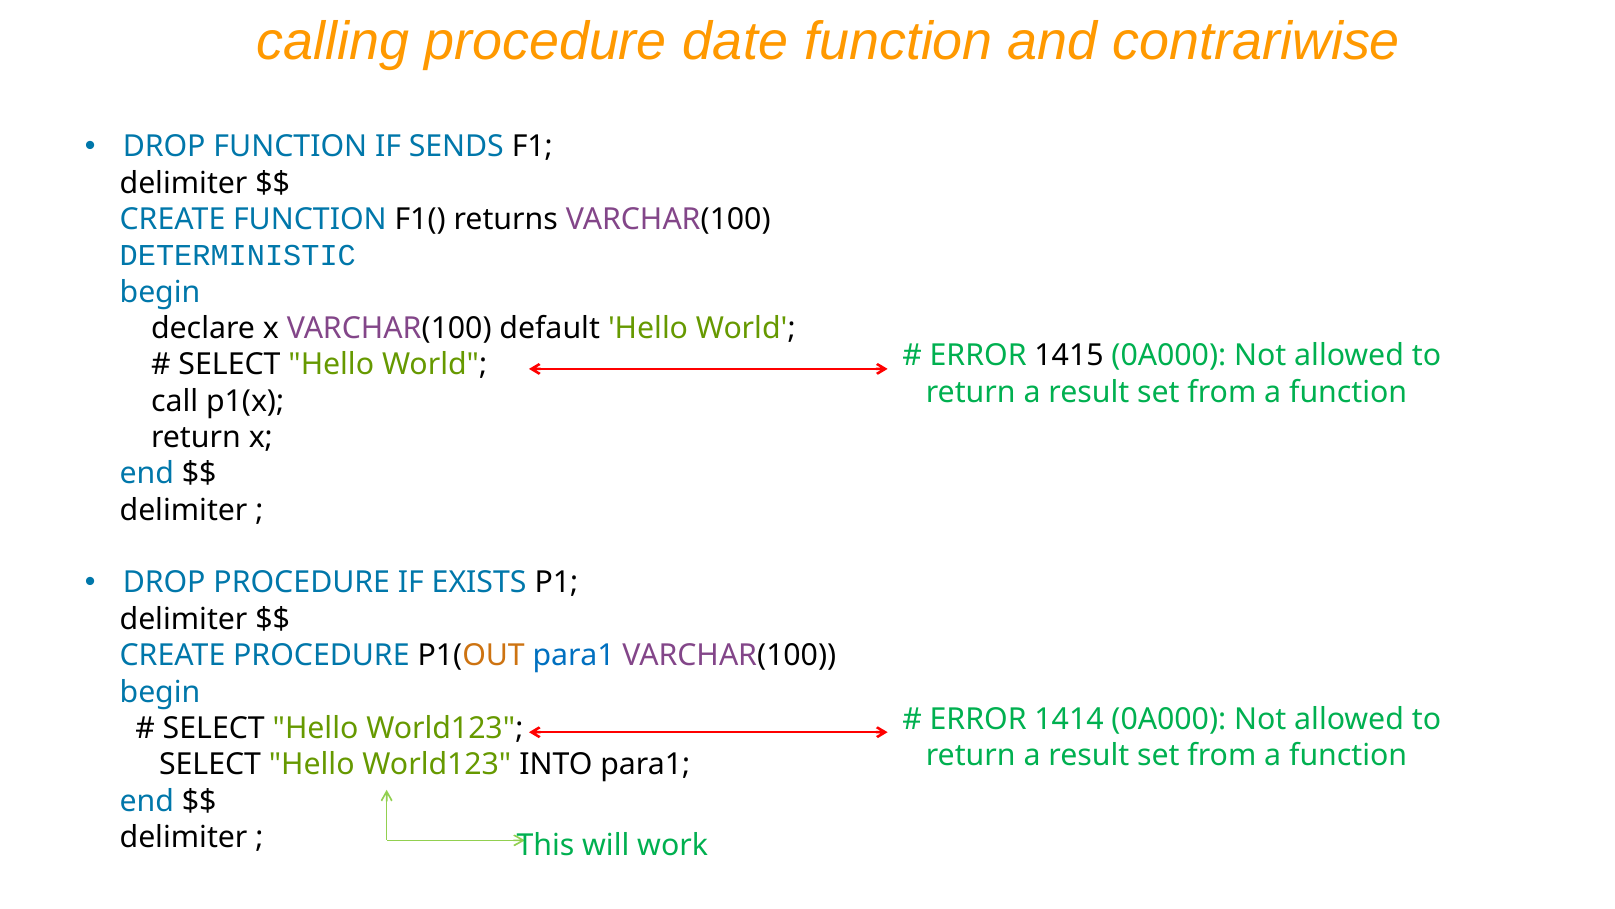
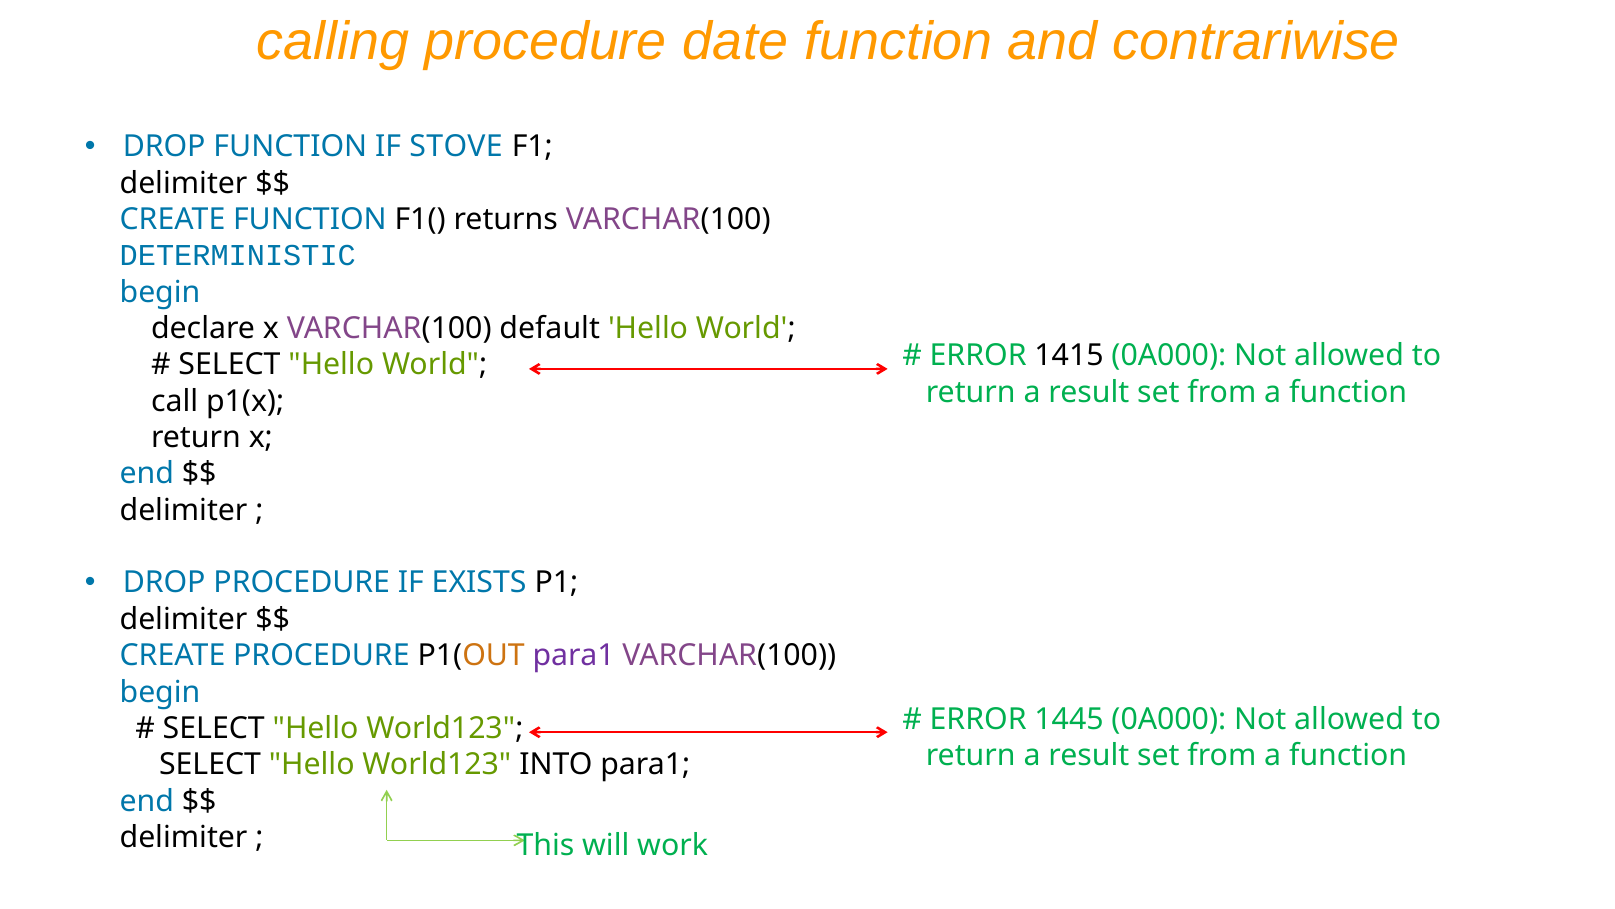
SENDS: SENDS -> STOVE
para1 at (574, 655) colour: blue -> purple
1414: 1414 -> 1445
